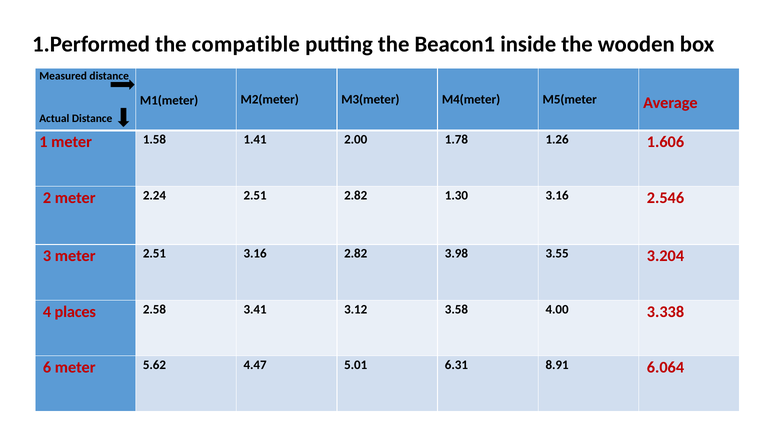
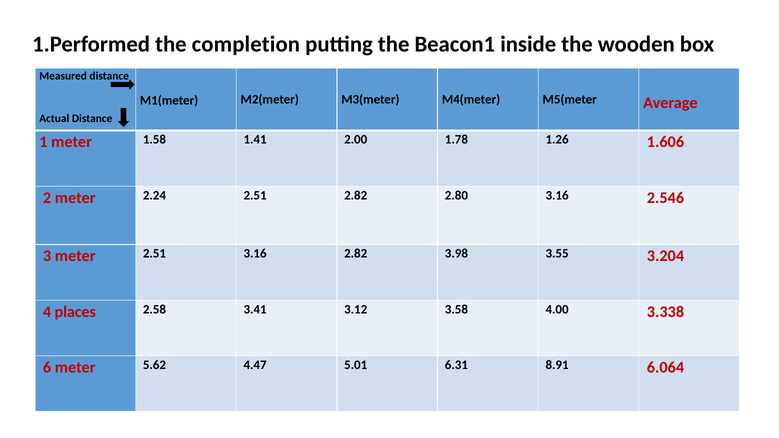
compatible: compatible -> completion
1.30: 1.30 -> 2.80
